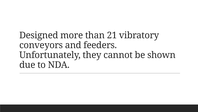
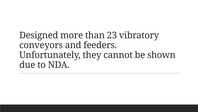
21: 21 -> 23
